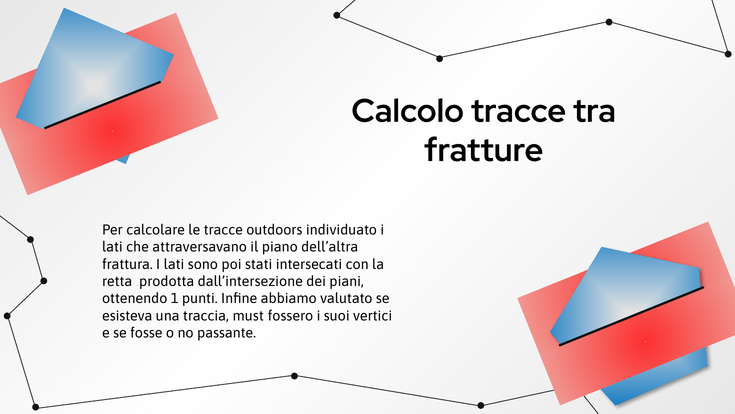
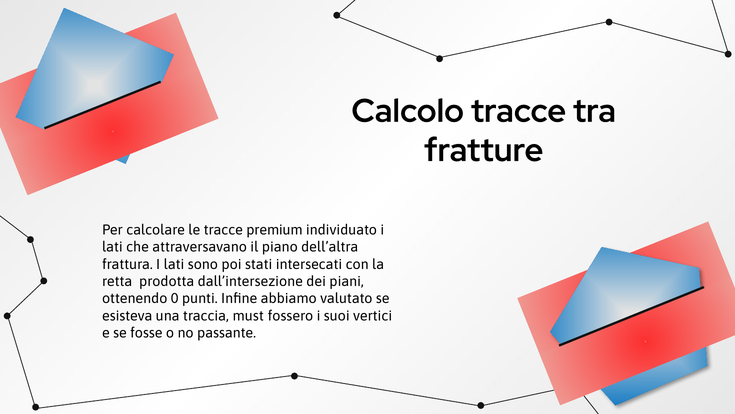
outdoors: outdoors -> premium
1: 1 -> 0
